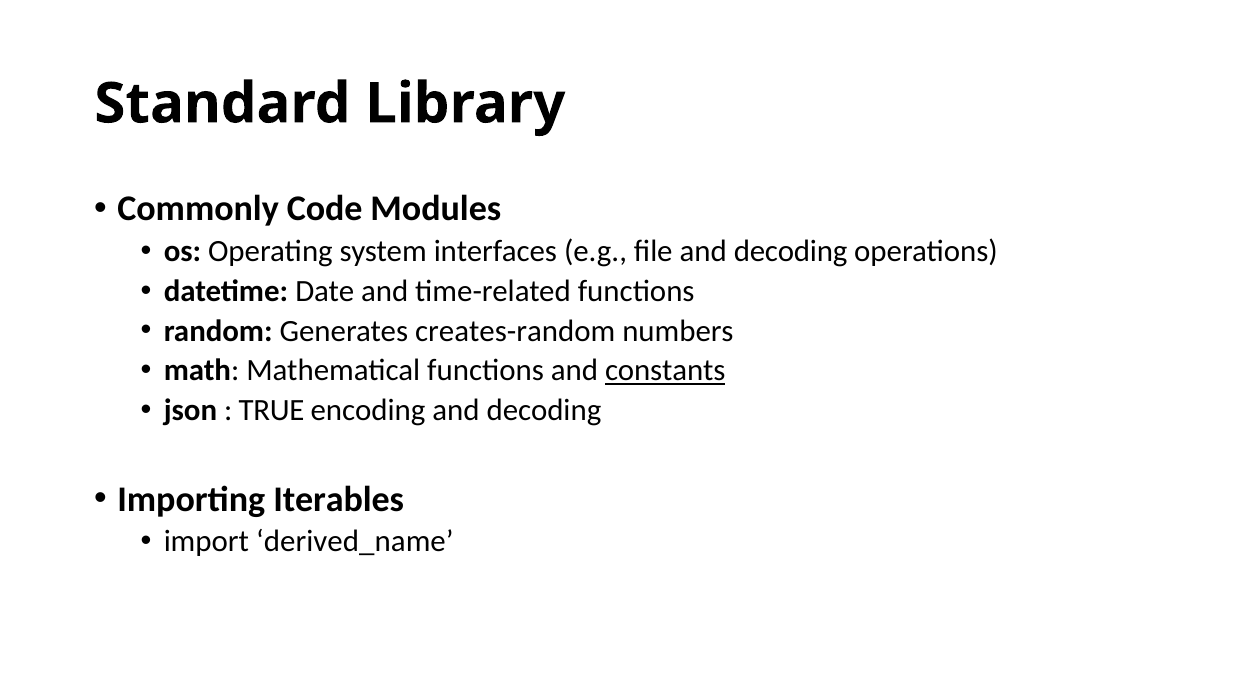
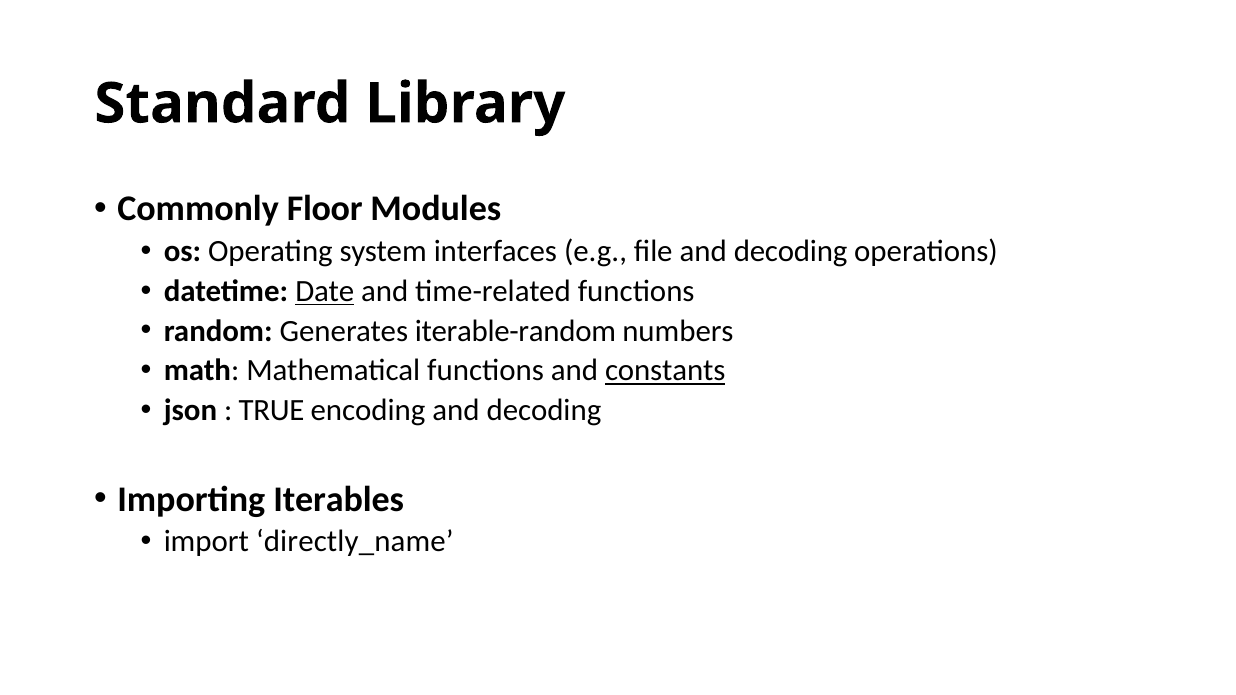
Code: Code -> Floor
Date underline: none -> present
creates-random: creates-random -> iterable-random
derived_name: derived_name -> directly_name
